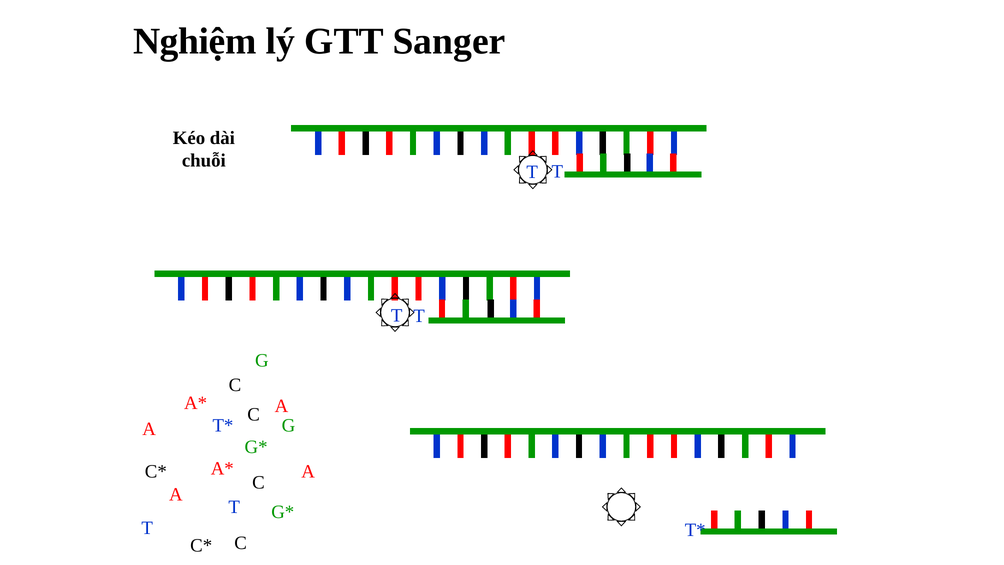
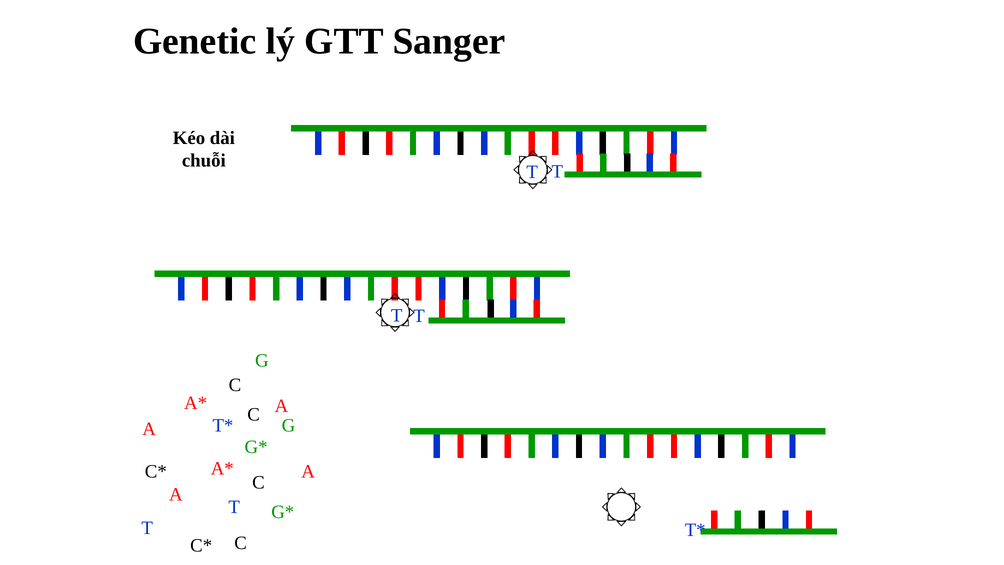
Nghiệm: Nghiệm -> Genetic
